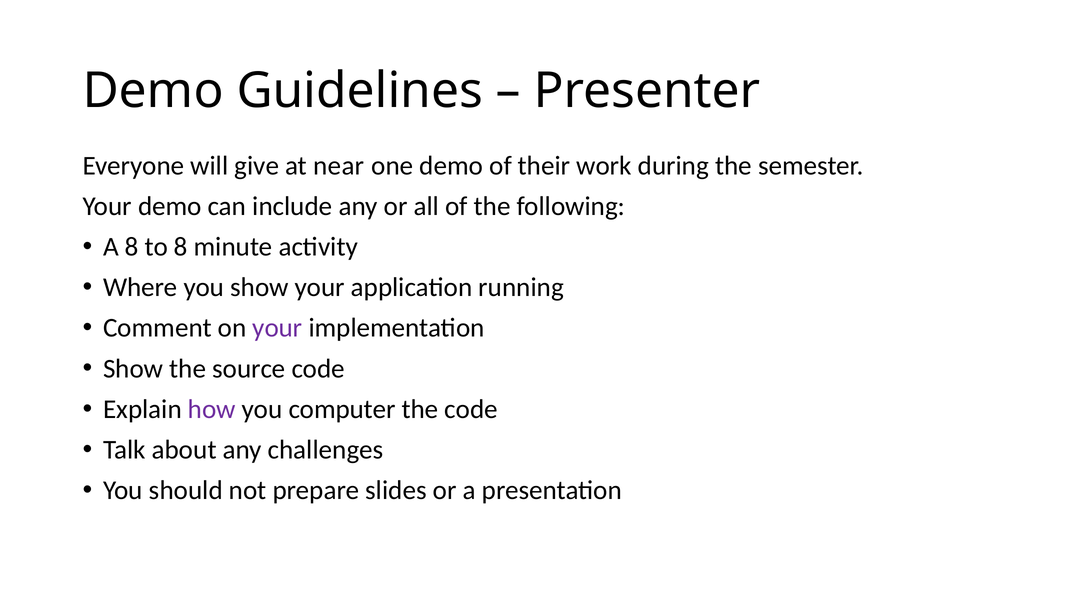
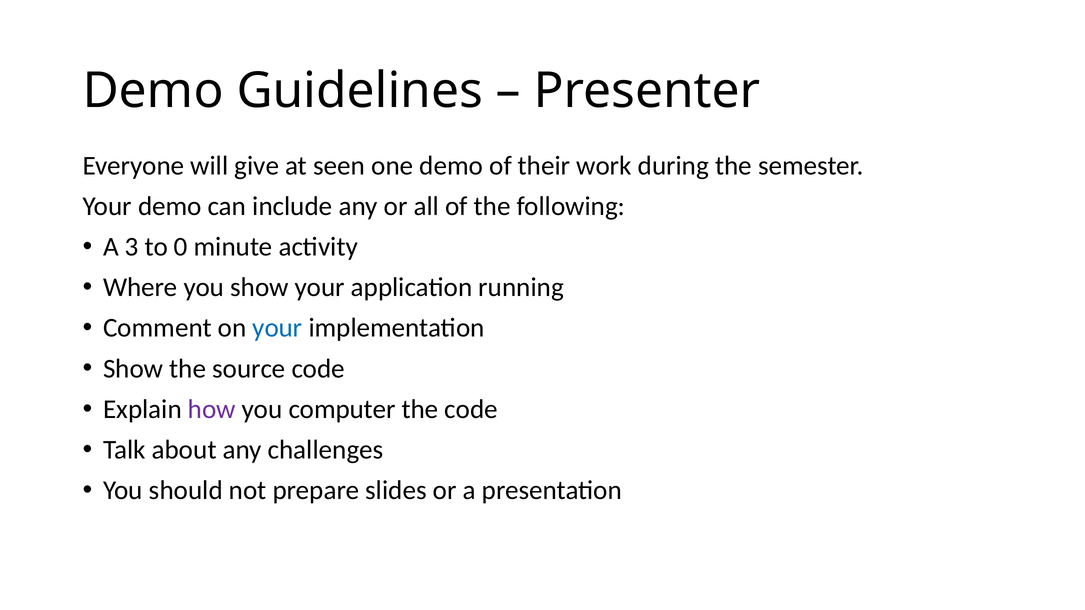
near: near -> seen
A 8: 8 -> 3
to 8: 8 -> 0
your at (277, 328) colour: purple -> blue
